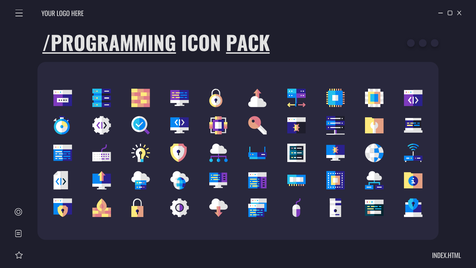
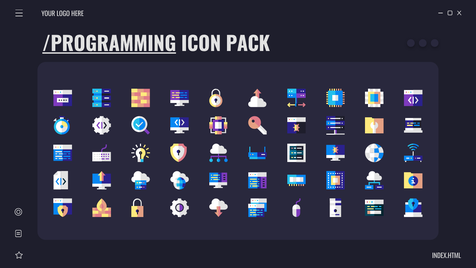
PACK underline: present -> none
